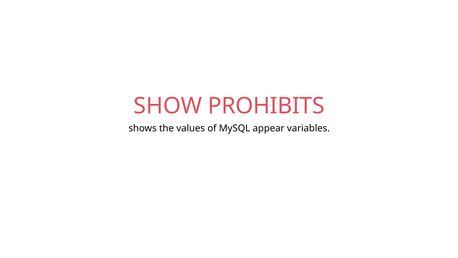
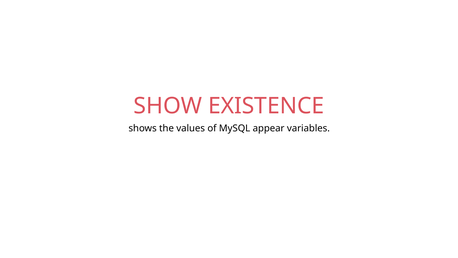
PROHIBITS: PROHIBITS -> EXISTENCE
